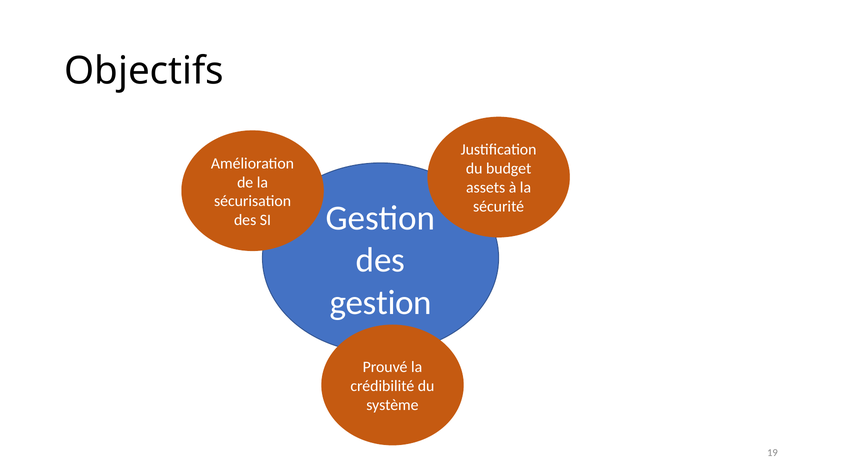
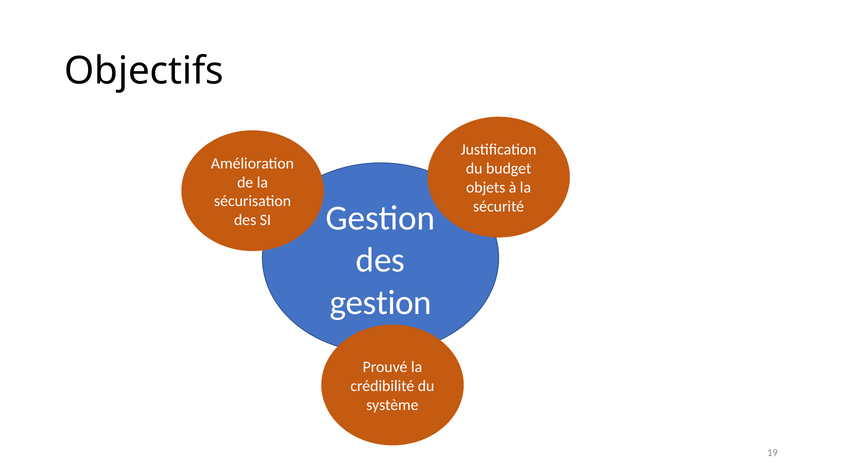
assets: assets -> objets
